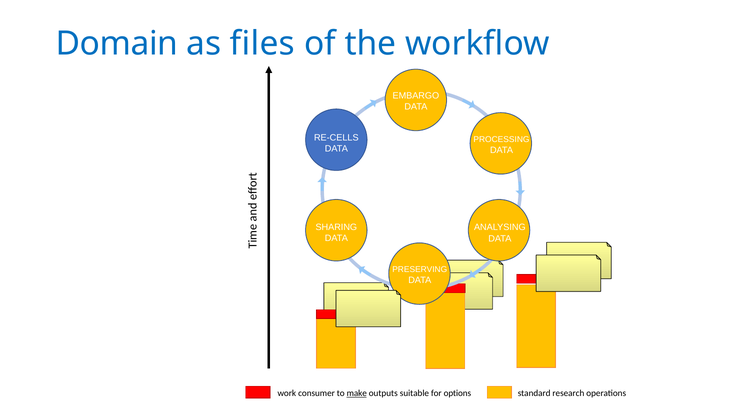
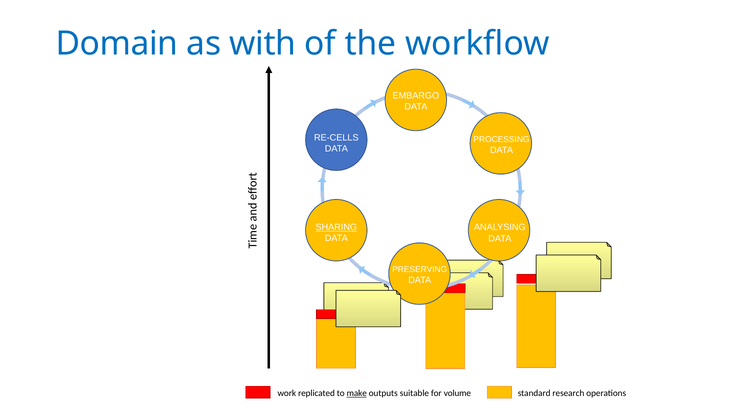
files: files -> with
SHARING underline: none -> present
consumer: consumer -> replicated
options: options -> volume
